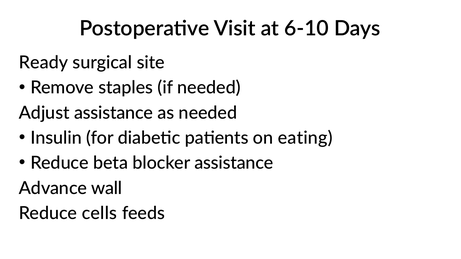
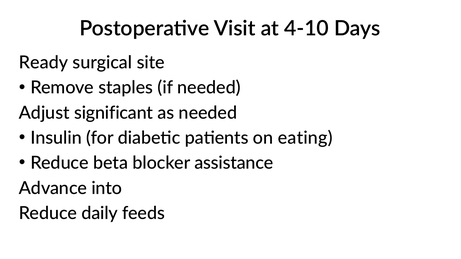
6-10: 6-10 -> 4-10
Adjust assistance: assistance -> significant
wall: wall -> into
cells: cells -> daily
